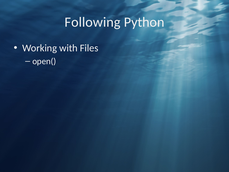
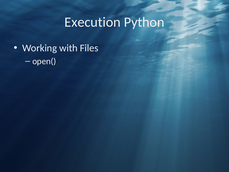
Following: Following -> Execution
